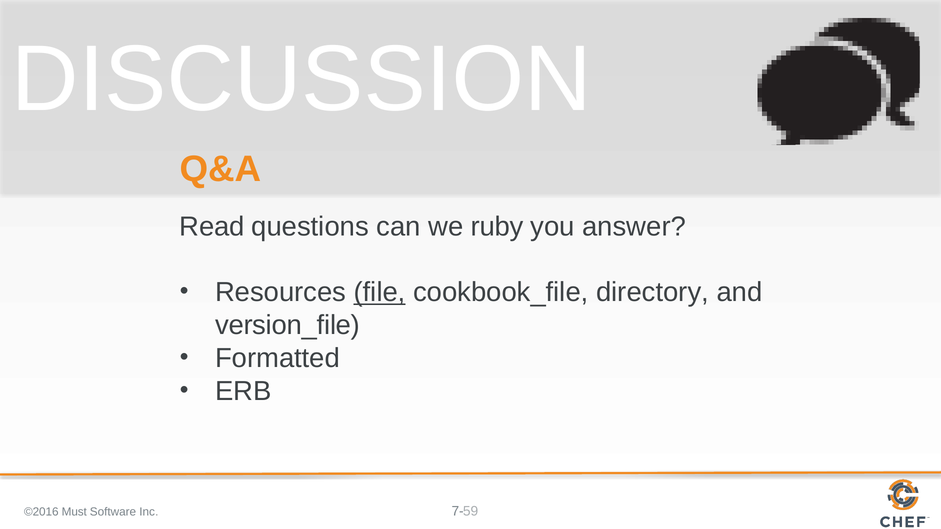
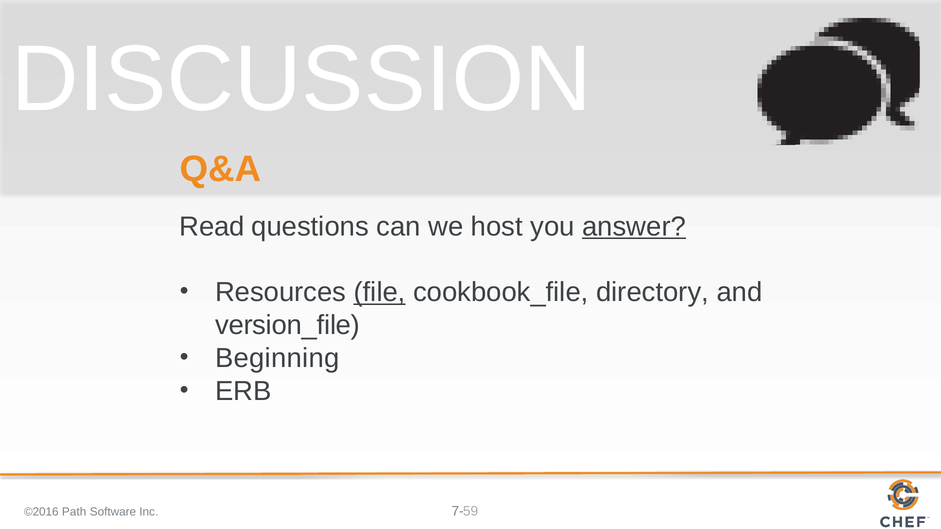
ruby: ruby -> host
answer underline: none -> present
Formatted: Formatted -> Beginning
Must: Must -> Path
